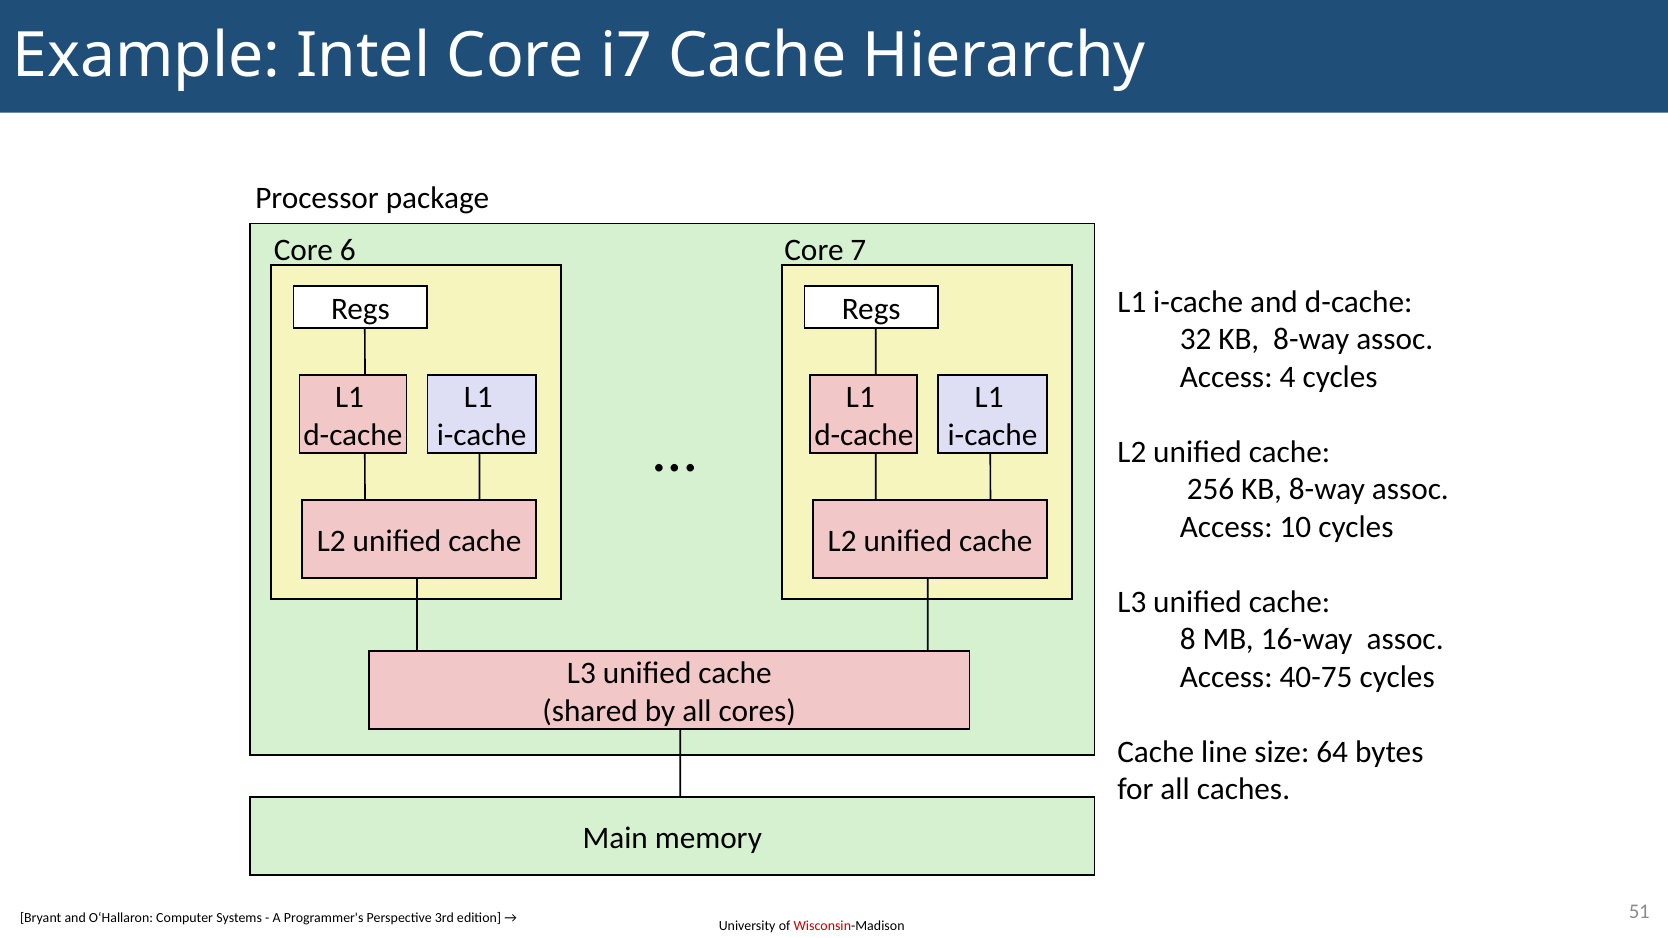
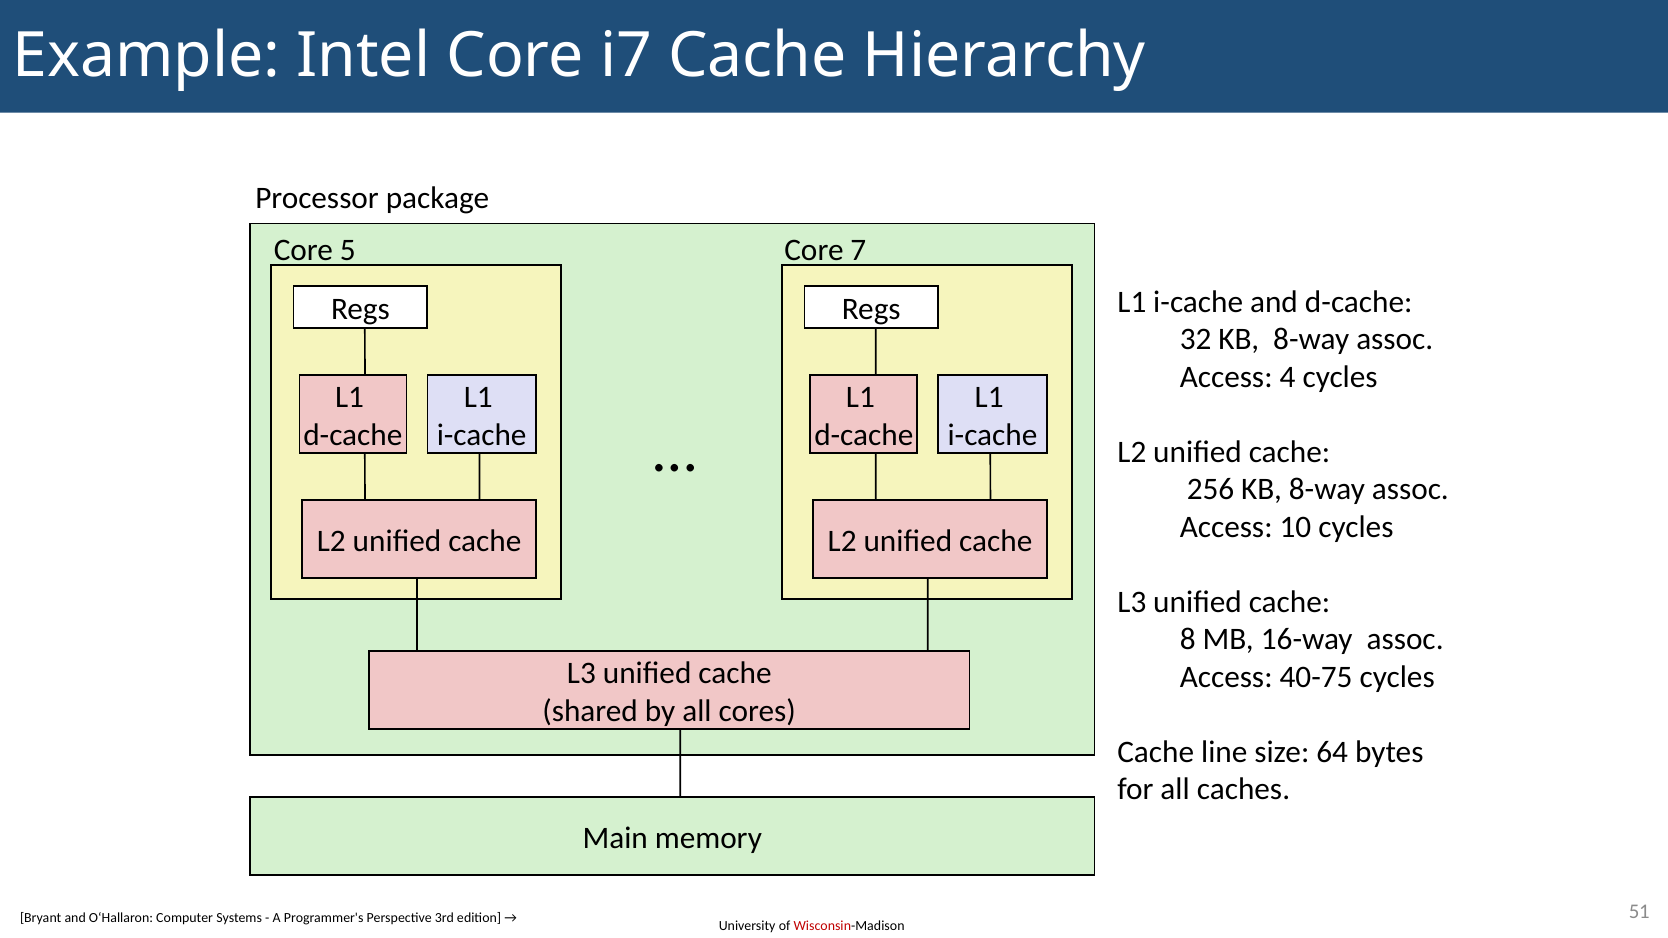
6: 6 -> 5
